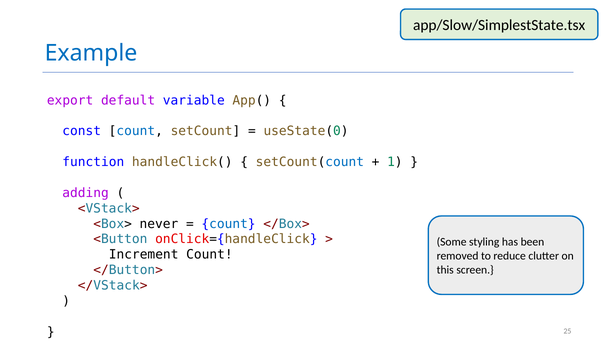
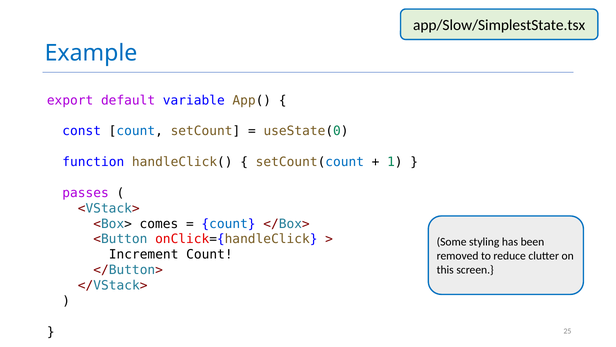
adding: adding -> passes
never: never -> comes
